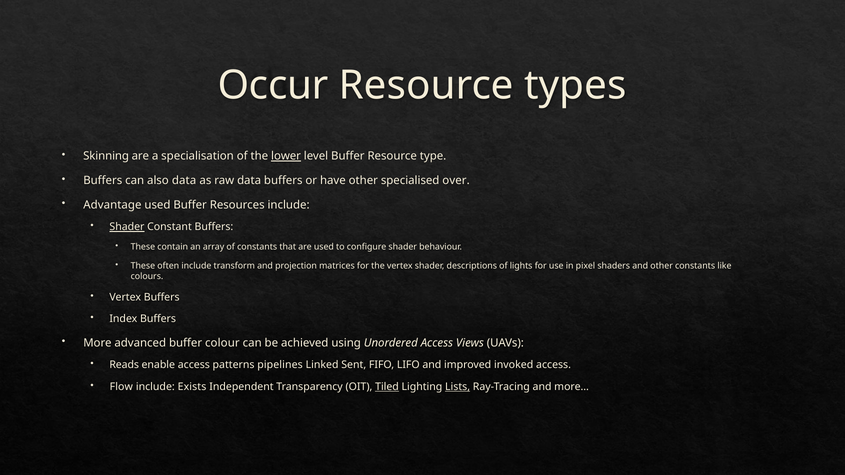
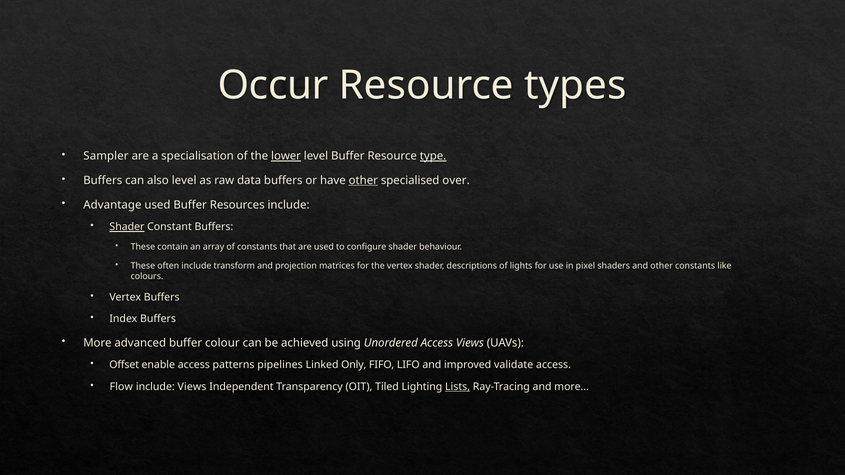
Skinning: Skinning -> Sampler
type underline: none -> present
also data: data -> level
other at (363, 181) underline: none -> present
Reads: Reads -> Offset
Sent: Sent -> Only
invoked: invoked -> validate
include Exists: Exists -> Views
Tiled underline: present -> none
